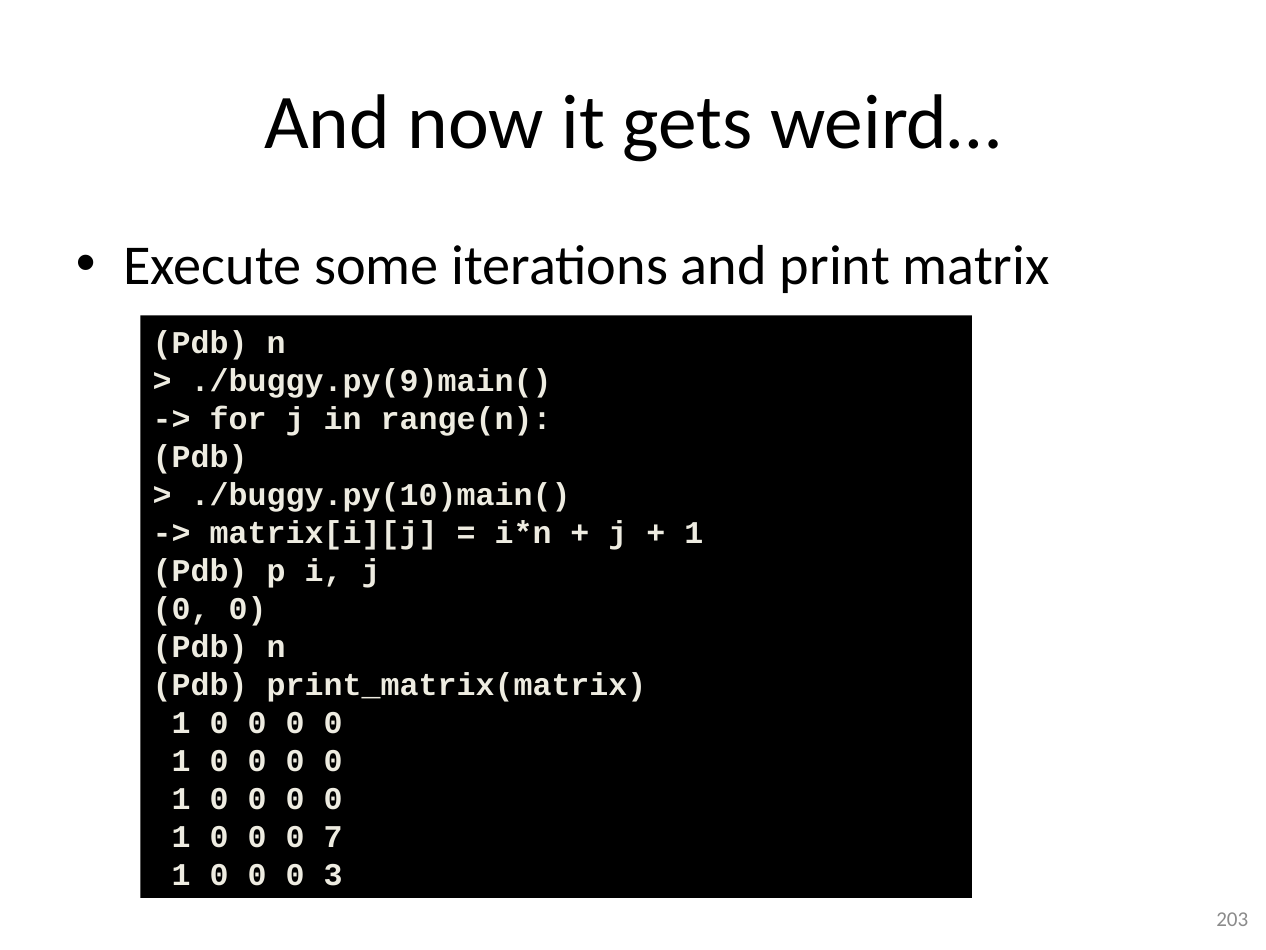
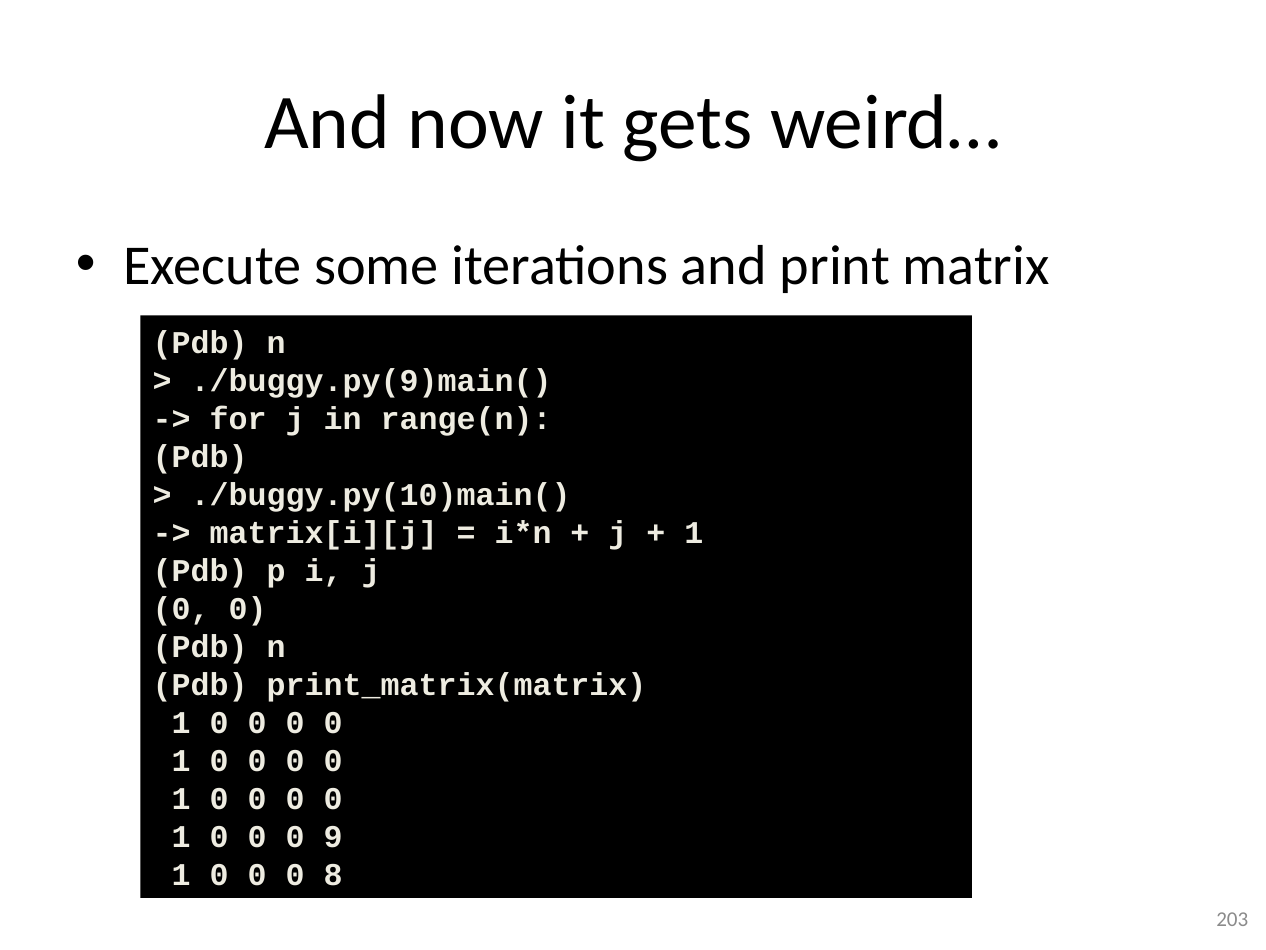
7: 7 -> 9
3: 3 -> 8
